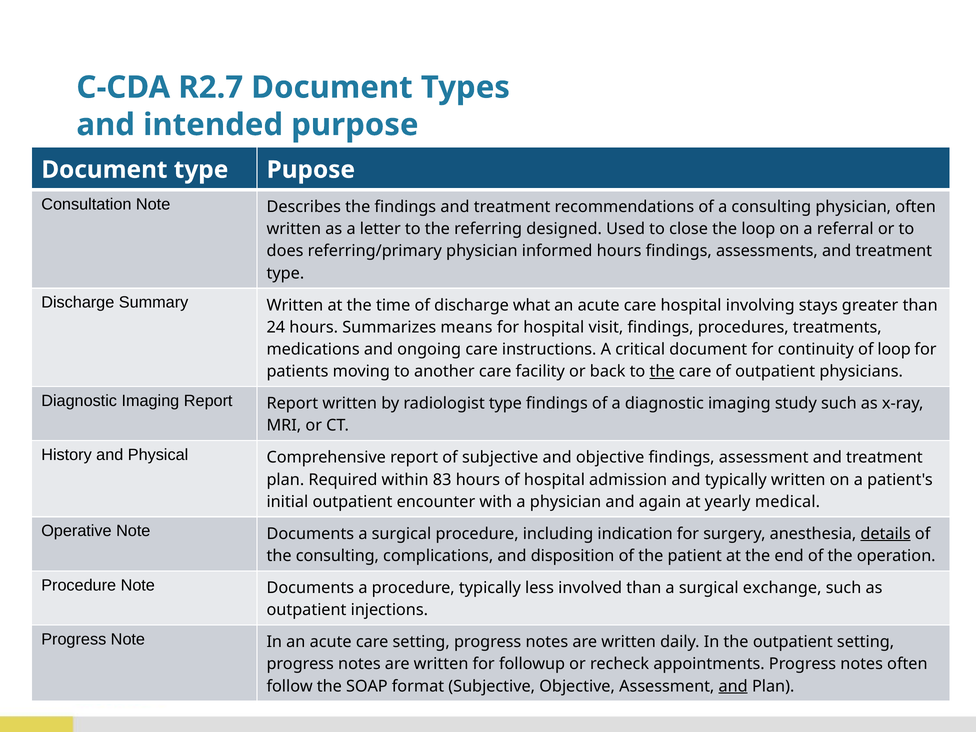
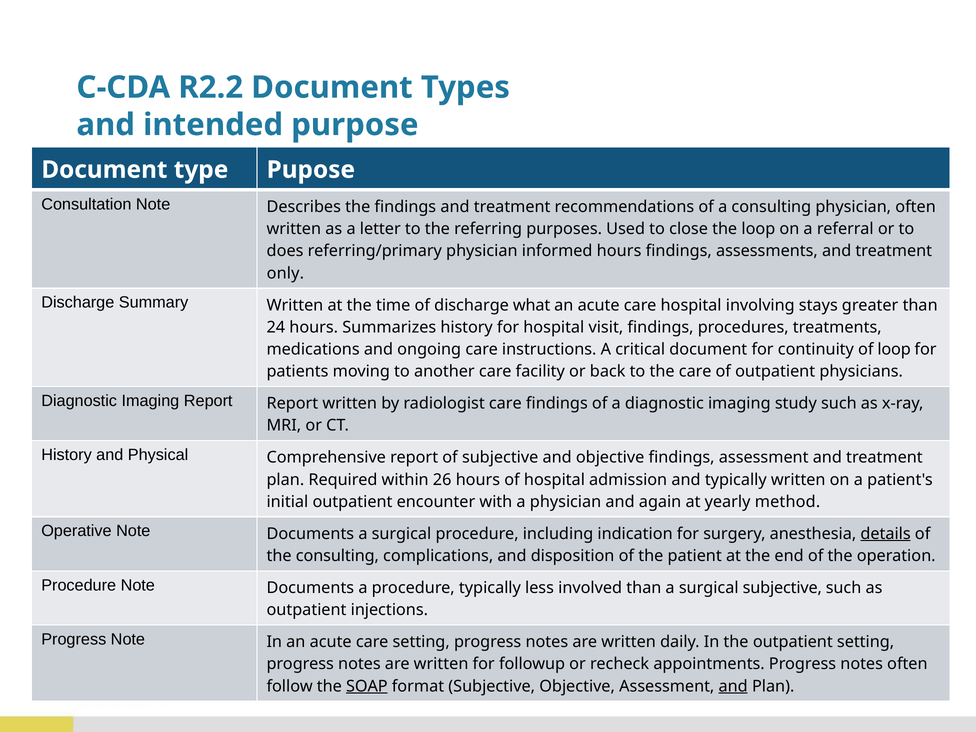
R2.7: R2.7 -> R2.2
designed: designed -> purposes
type at (285, 273): type -> only
Summarizes means: means -> history
the at (662, 372) underline: present -> none
radiologist type: type -> care
83: 83 -> 26
medical: medical -> method
surgical exchange: exchange -> subjective
SOAP underline: none -> present
